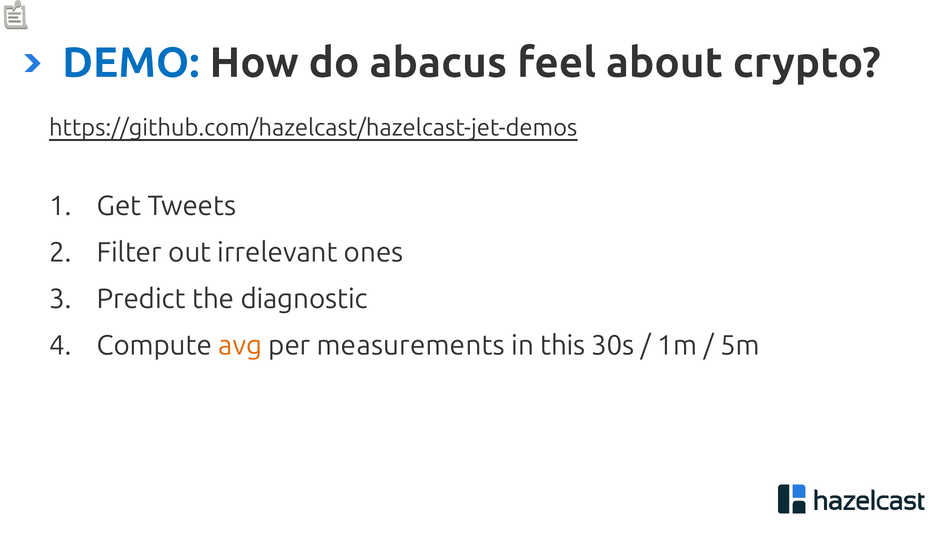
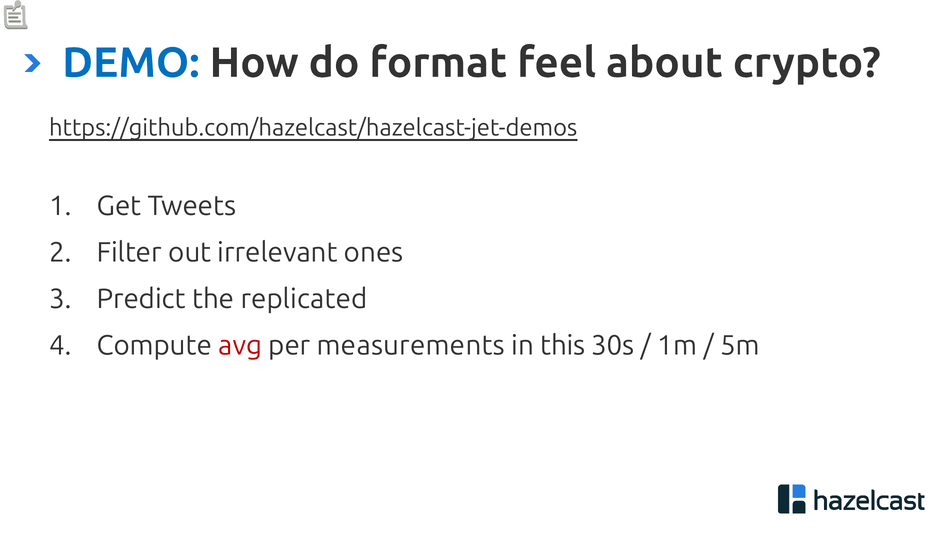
abacus: abacus -> format
diagnostic: diagnostic -> replicated
avg colour: orange -> red
